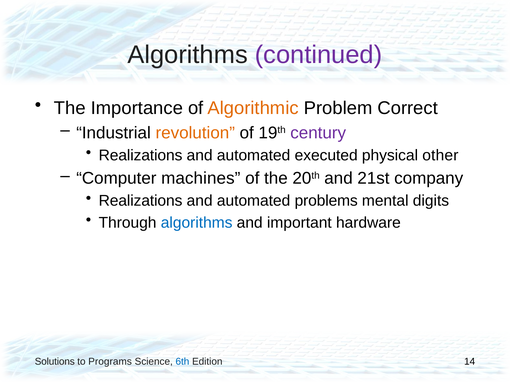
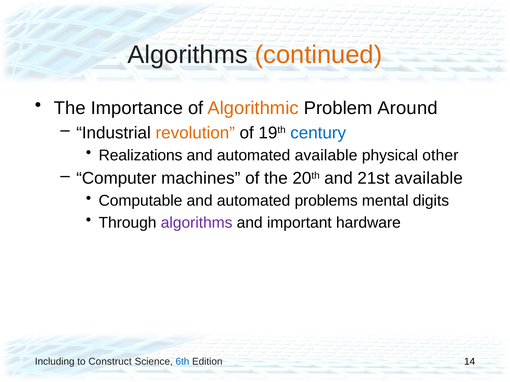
continued colour: purple -> orange
Correct: Correct -> Around
century colour: purple -> blue
automated executed: executed -> available
21st company: company -> available
Realizations at (141, 201): Realizations -> Computable
algorithms at (197, 223) colour: blue -> purple
Solutions: Solutions -> Including
Programs: Programs -> Construct
